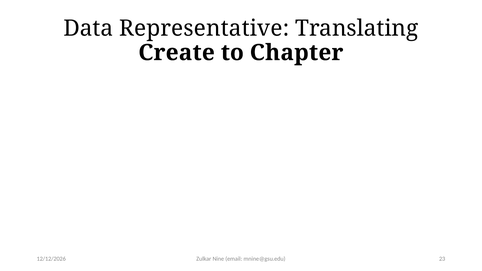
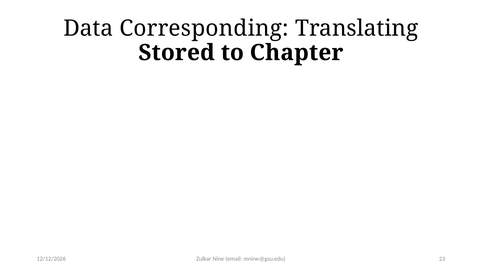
Representative: Representative -> Corresponding
Create: Create -> Stored
